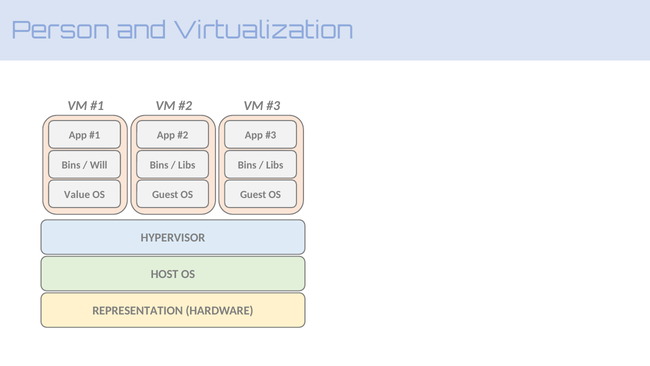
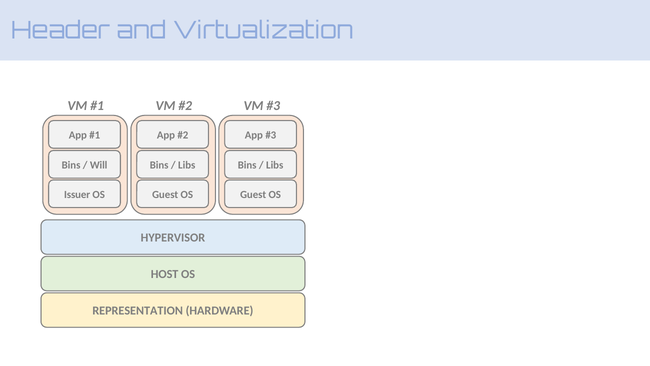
Person: Person -> Header
Value: Value -> Issuer
